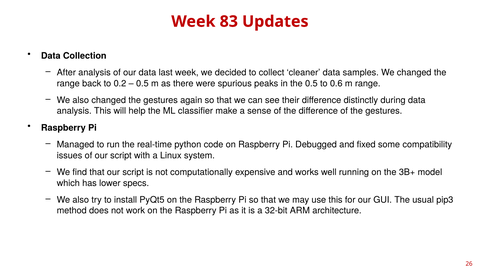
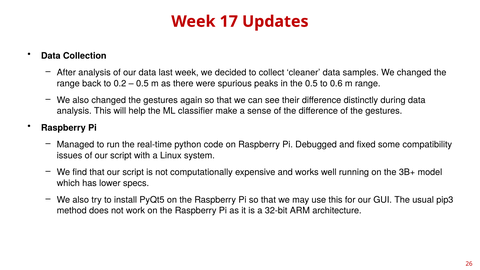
83: 83 -> 17
